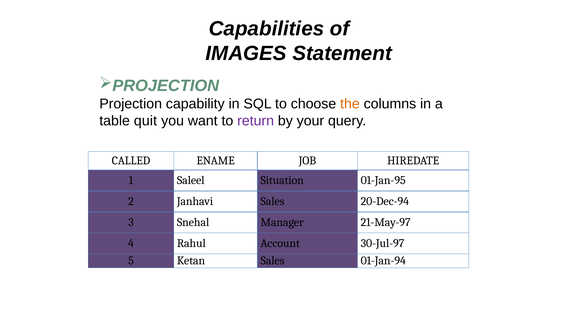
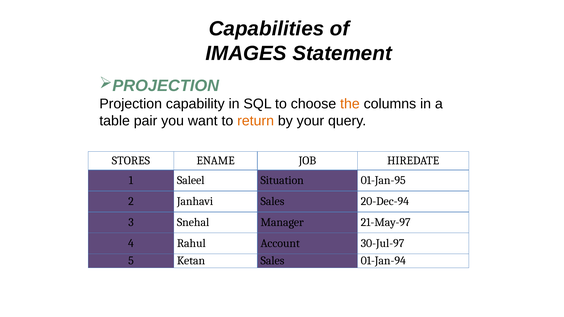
quit: quit -> pair
return colour: purple -> orange
CALLED: CALLED -> STORES
